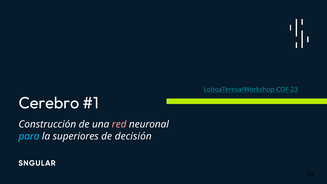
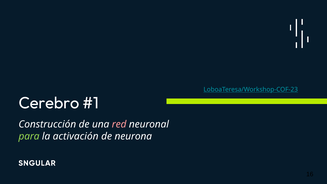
para colour: light blue -> light green
superiores: superiores -> activación
decisión: decisión -> neurona
